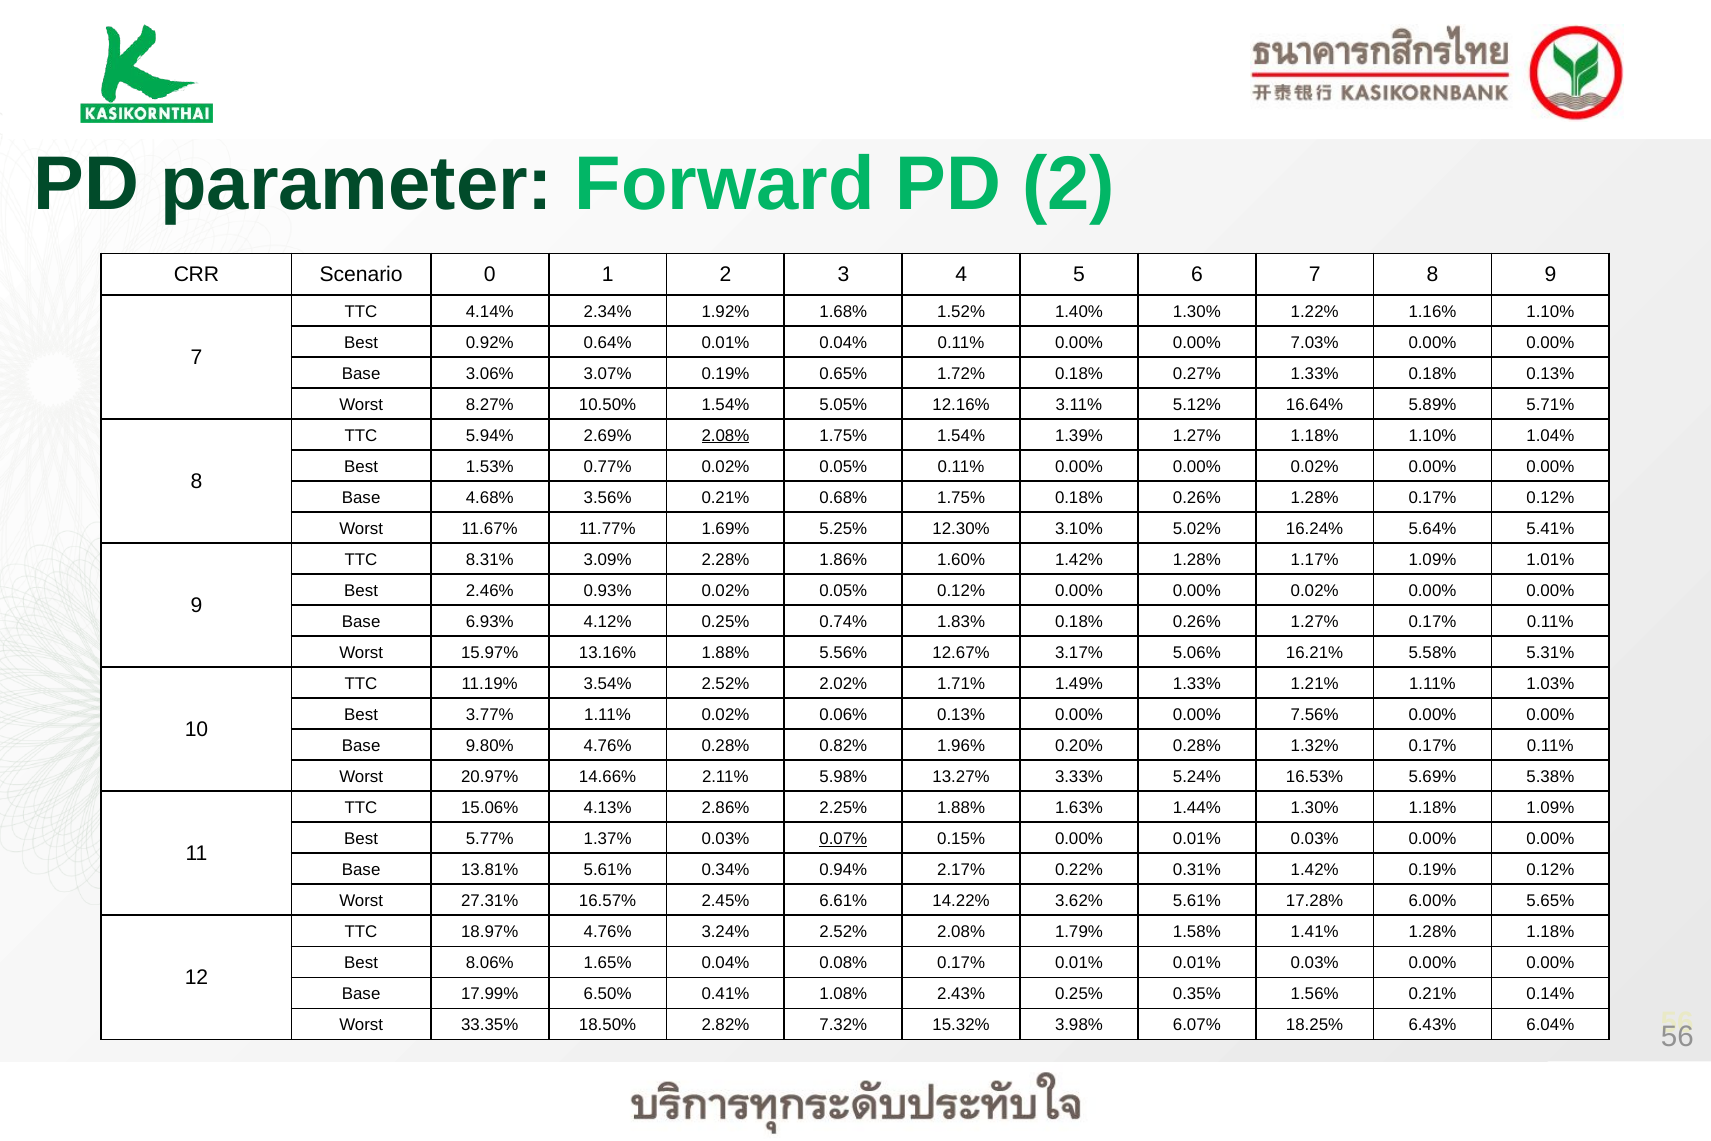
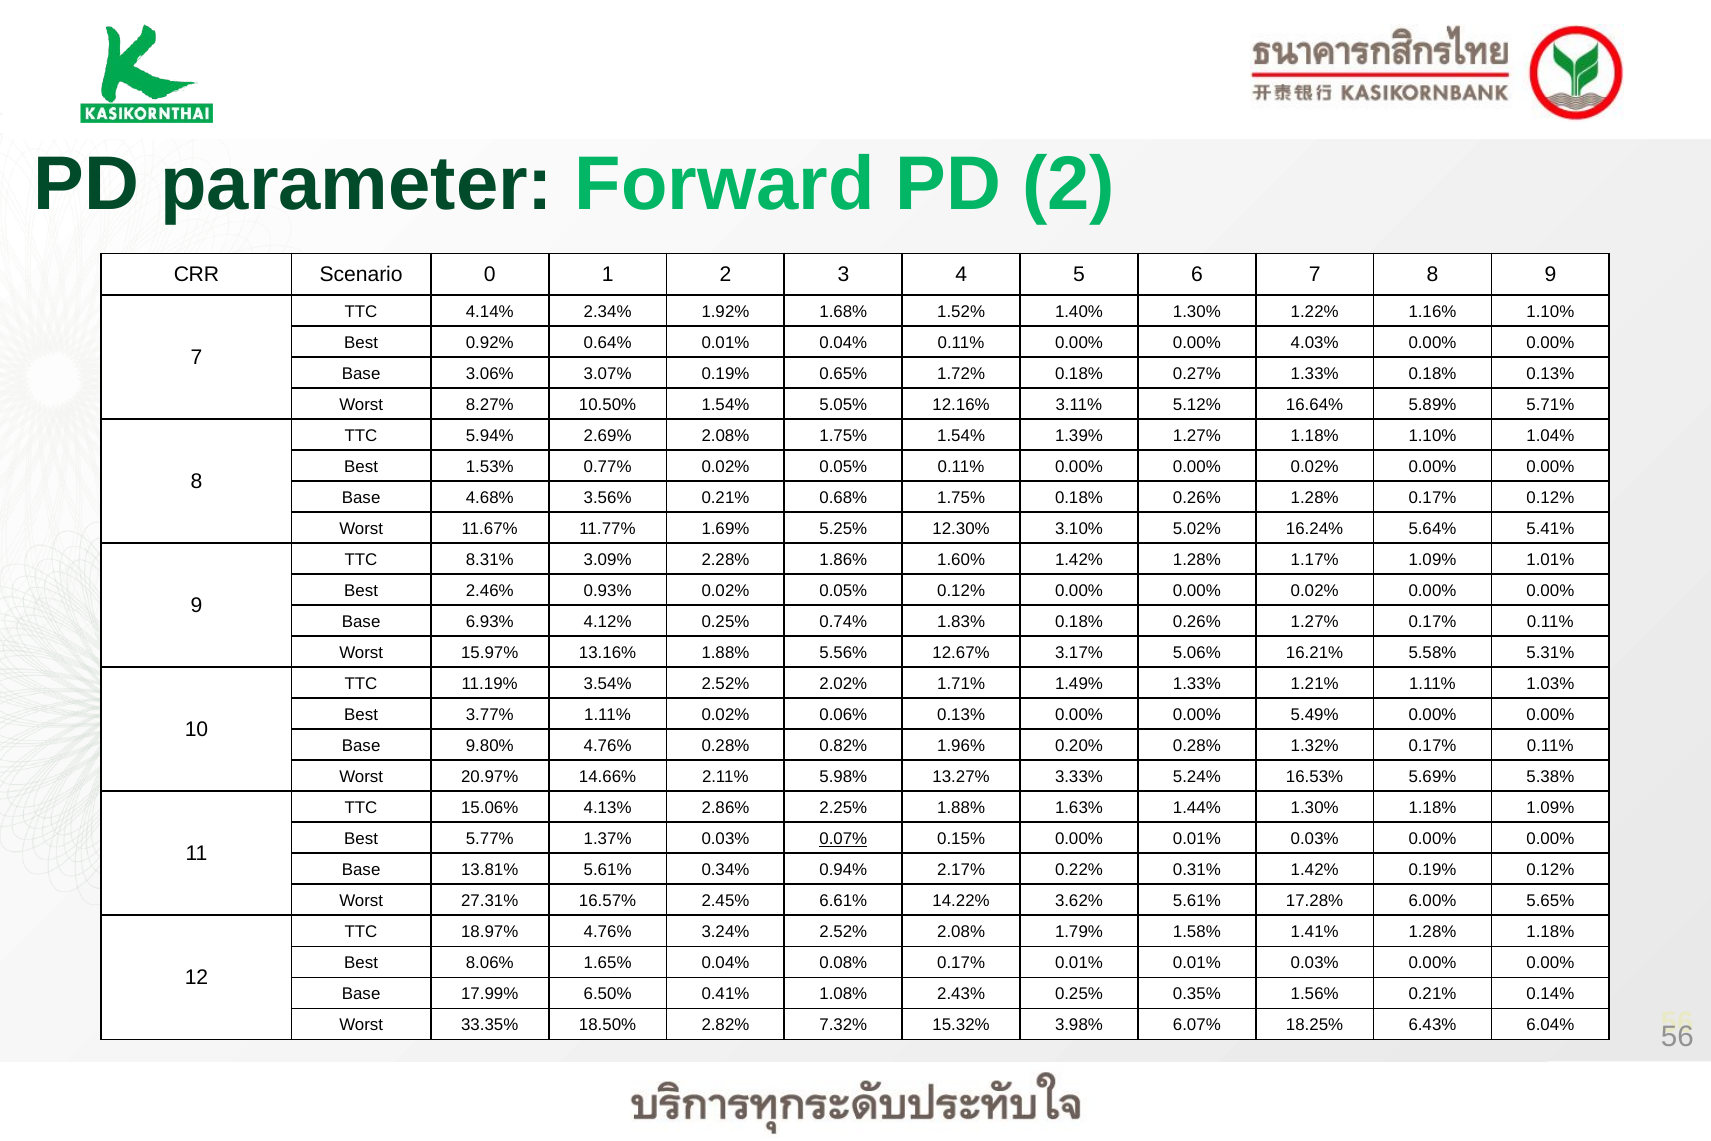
7.03%: 7.03% -> 4.03%
2.08% at (725, 435) underline: present -> none
7.56%: 7.56% -> 5.49%
